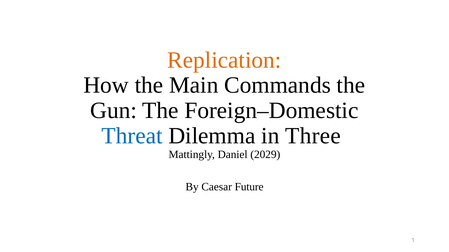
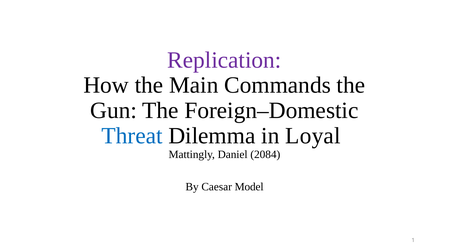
Replication colour: orange -> purple
Three: Three -> Loyal
2029: 2029 -> 2084
Future: Future -> Model
